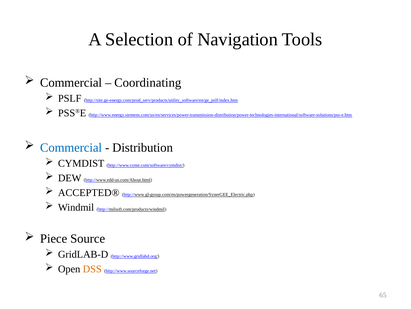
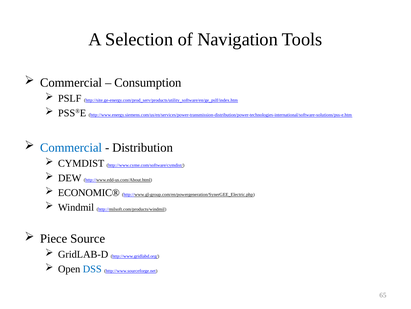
Coordinating: Coordinating -> Consumption
ACCEPTED®: ACCEPTED® -> ECONOMIC®
DSS colour: orange -> blue
